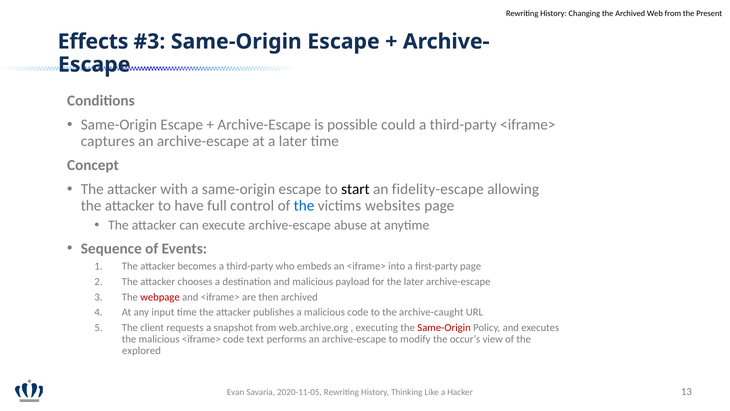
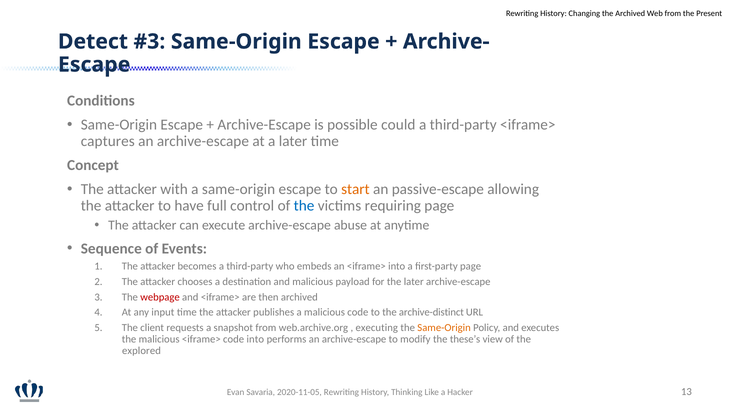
Effects: Effects -> Detect
start colour: black -> orange
fidelity-escape: fidelity-escape -> passive-escape
websites: websites -> requiring
archive-caught: archive-caught -> archive-distinct
Same-Origin at (444, 327) colour: red -> orange
code text: text -> into
occur’s: occur’s -> these’s
